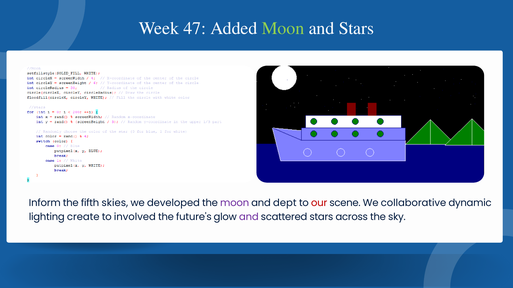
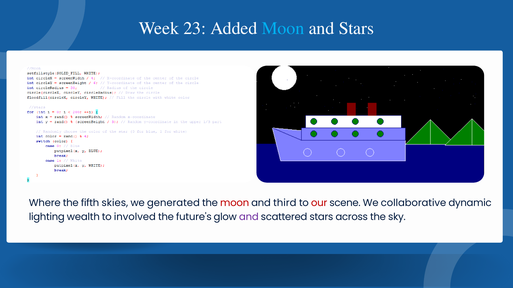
47: 47 -> 23
Moon at (283, 28) colour: light green -> light blue
Inform: Inform -> Where
developed: developed -> generated
moon at (235, 203) colour: purple -> red
dept: dept -> third
create: create -> wealth
